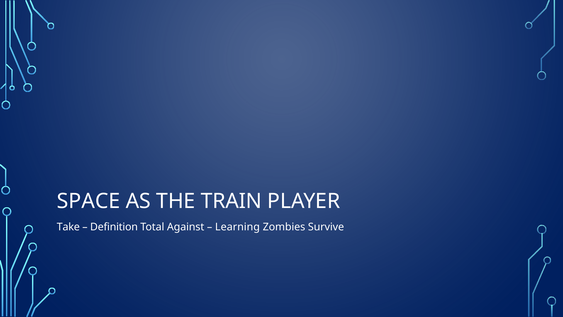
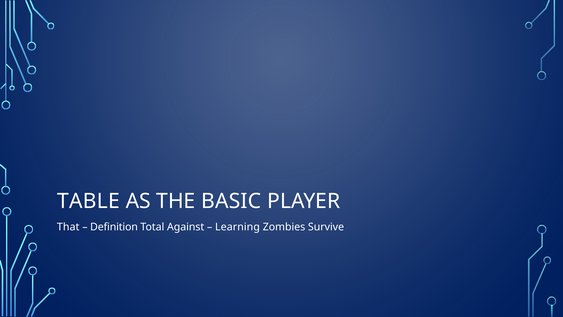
SPACE: SPACE -> TABLE
TRAIN: TRAIN -> BASIC
Take: Take -> That
